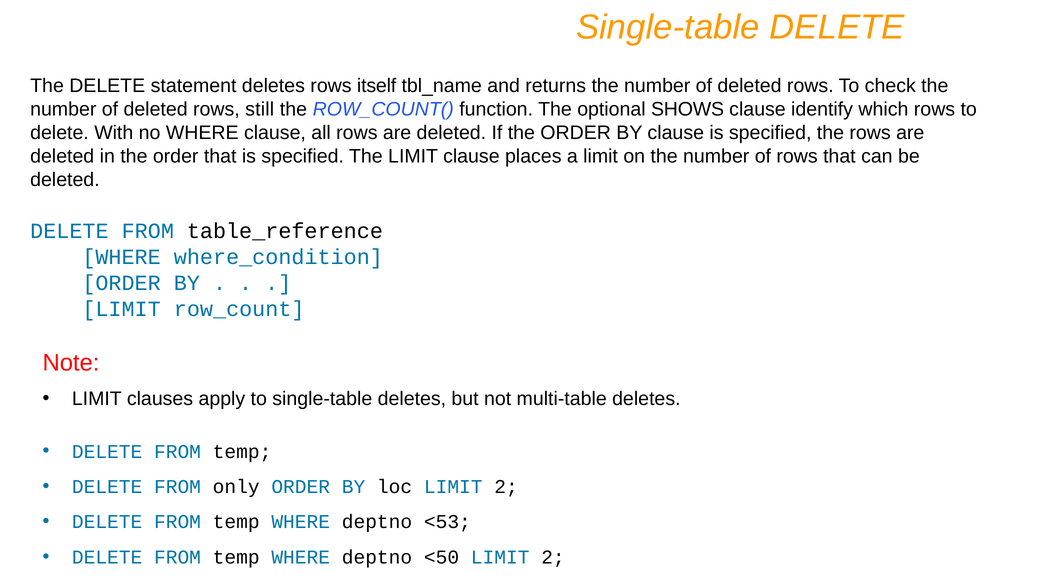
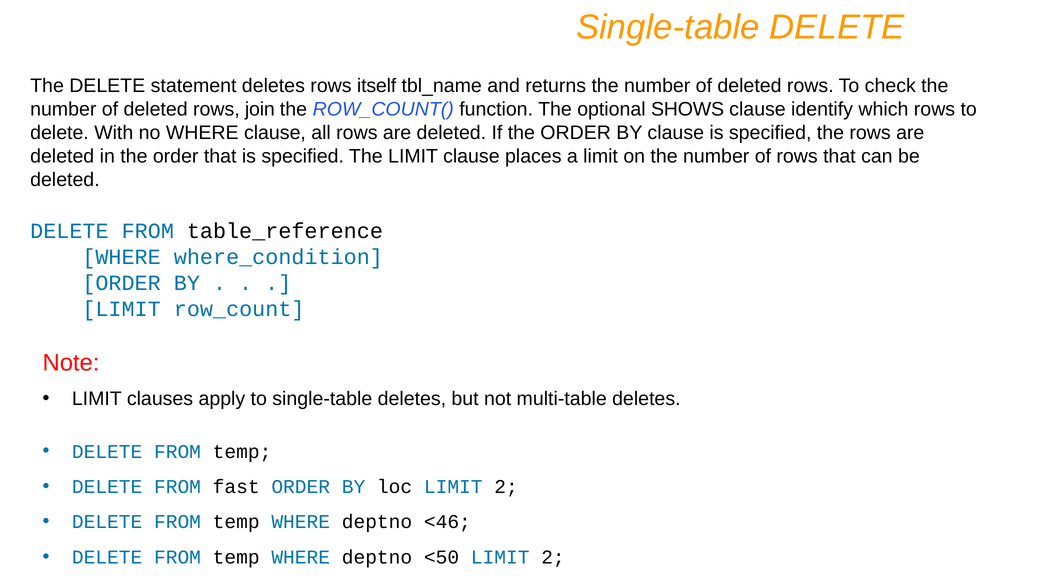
still: still -> join
only: only -> fast
<53: <53 -> <46
